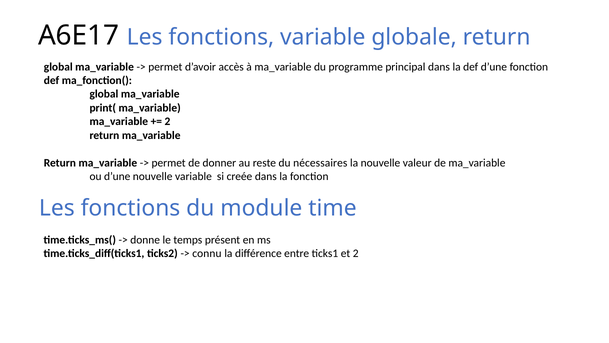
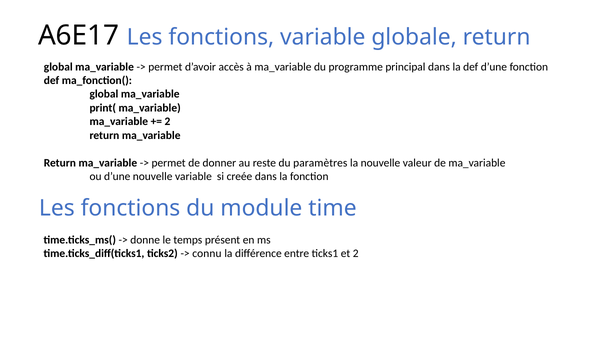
nécessaires: nécessaires -> paramètres
